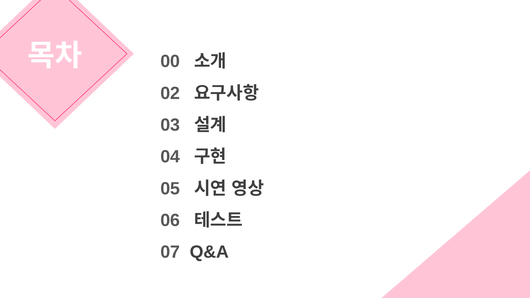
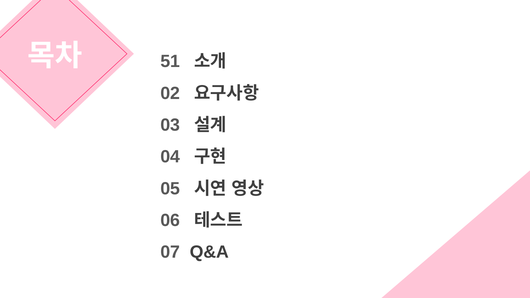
00: 00 -> 51
